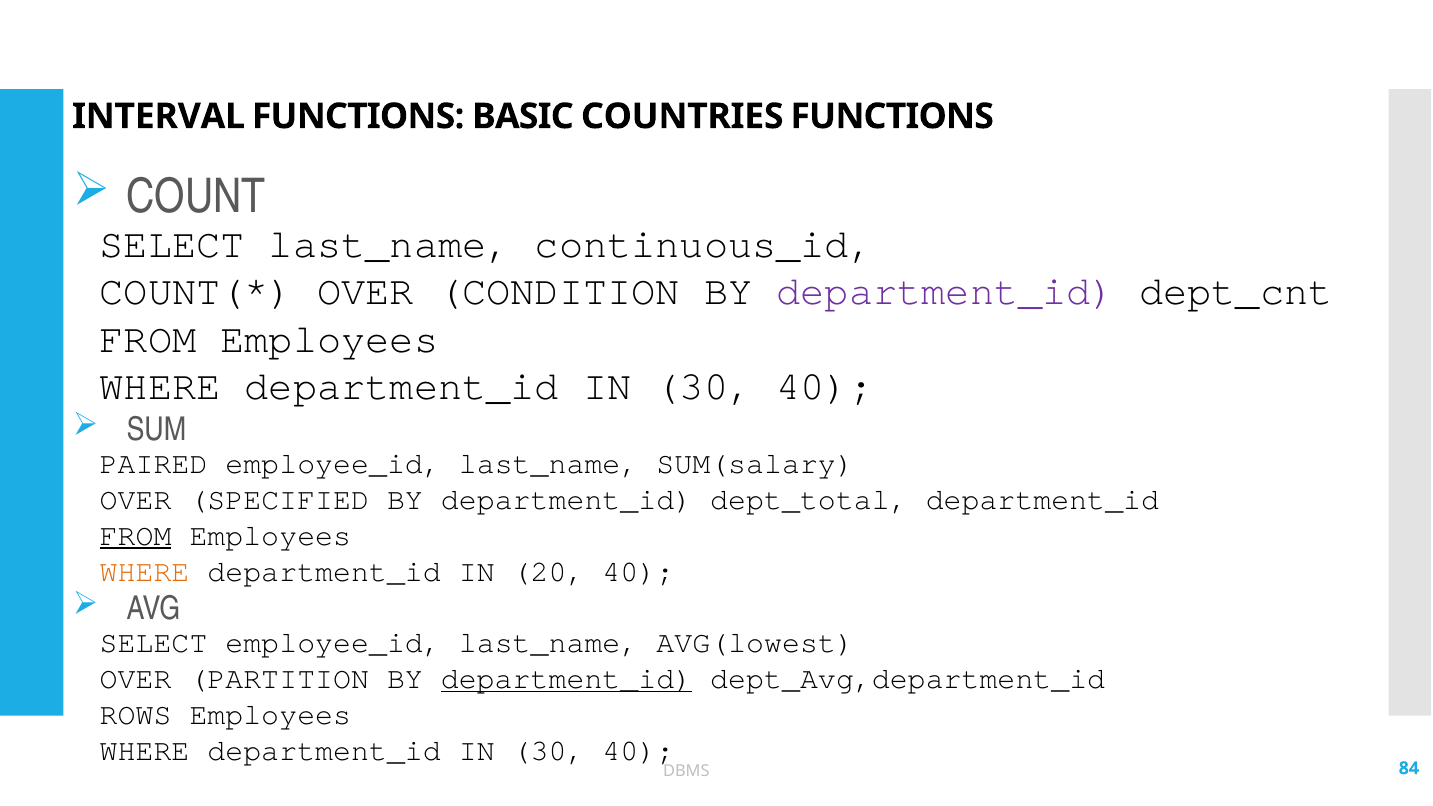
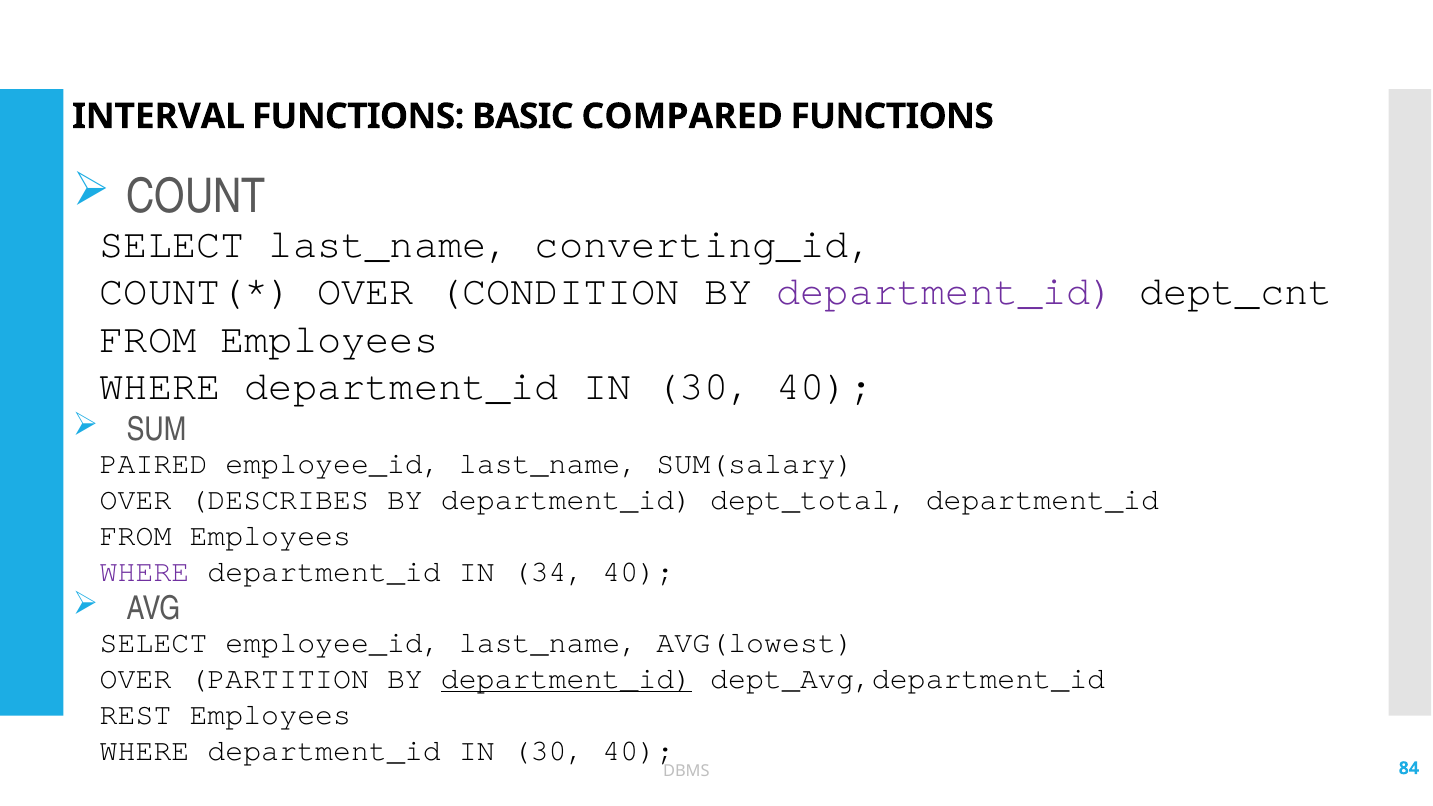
COUNTRIES: COUNTRIES -> COMPARED
continuous_id: continuous_id -> converting_id
SPECIFIED: SPECIFIED -> DESCRIBES
FROM at (136, 535) underline: present -> none
WHERE at (145, 571) colour: orange -> purple
20: 20 -> 34
ROWS: ROWS -> REST
